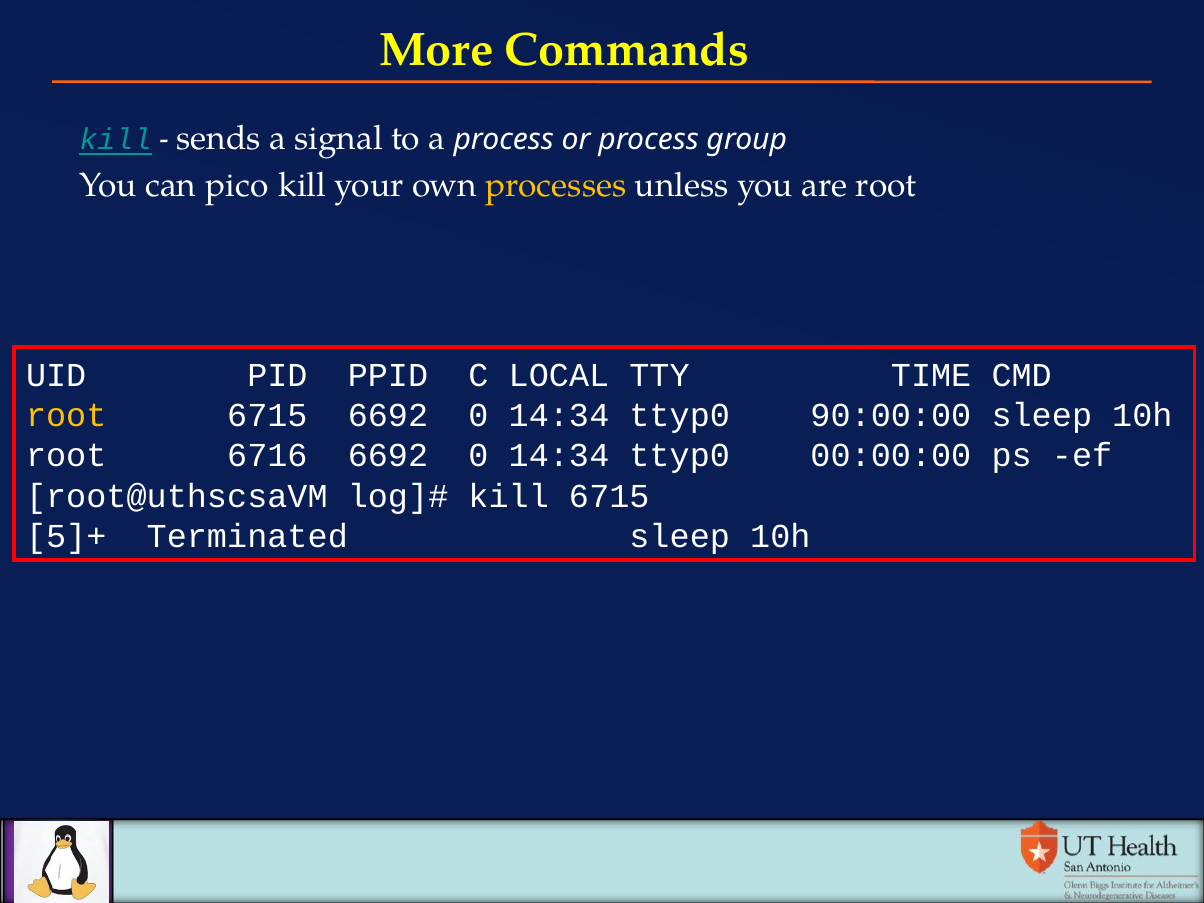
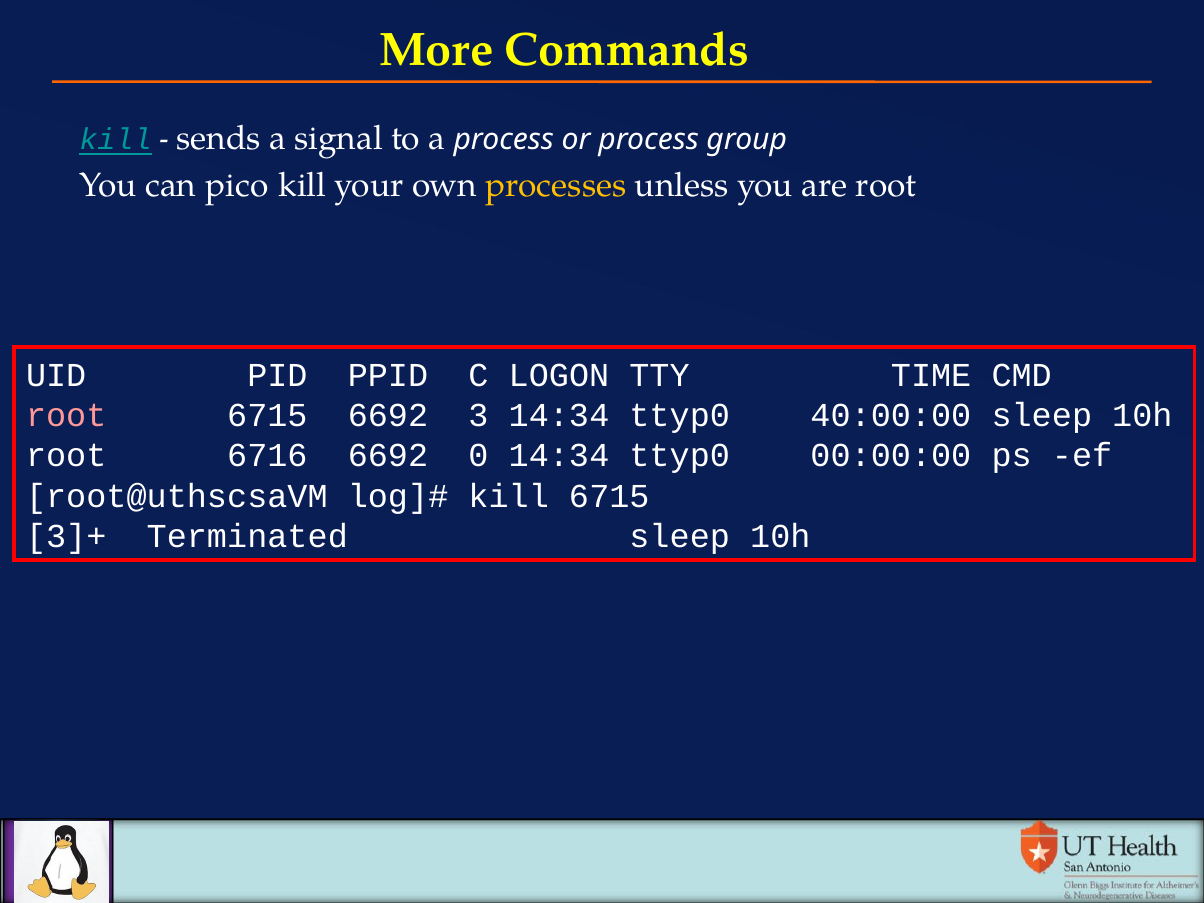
LOCAL: LOCAL -> LOGON
root at (66, 416) colour: yellow -> pink
6715 6692 0: 0 -> 3
90:00:00: 90:00:00 -> 40:00:00
5]+: 5]+ -> 3]+
